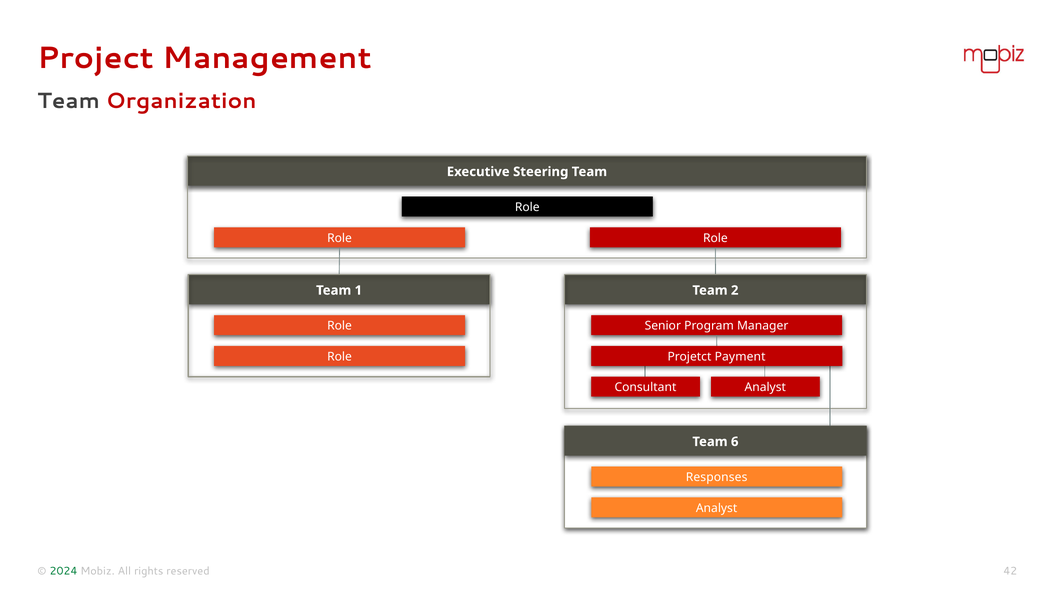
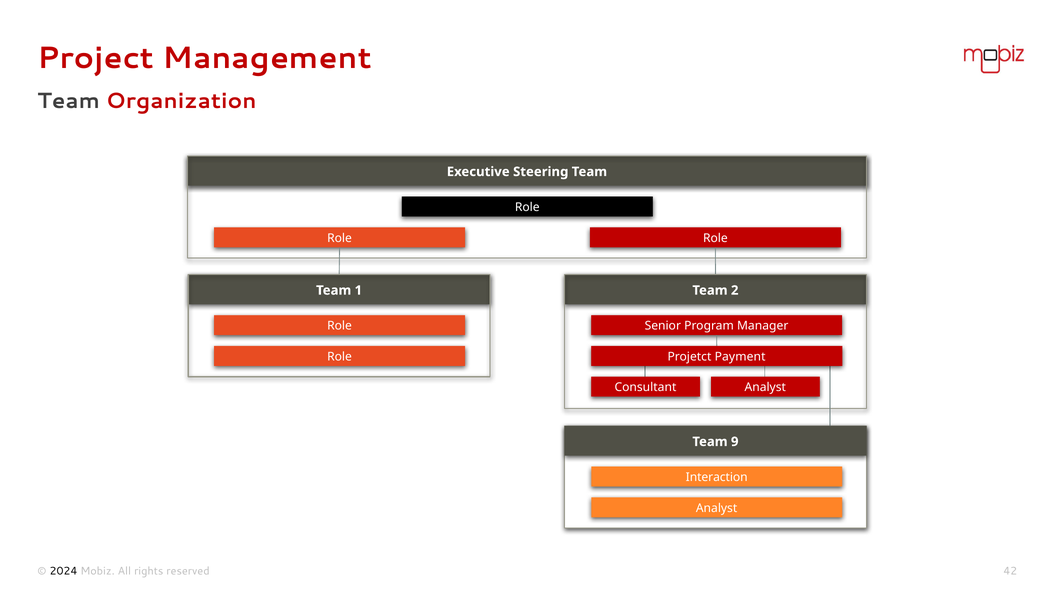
6: 6 -> 9
Responses: Responses -> Interaction
2024 colour: green -> black
